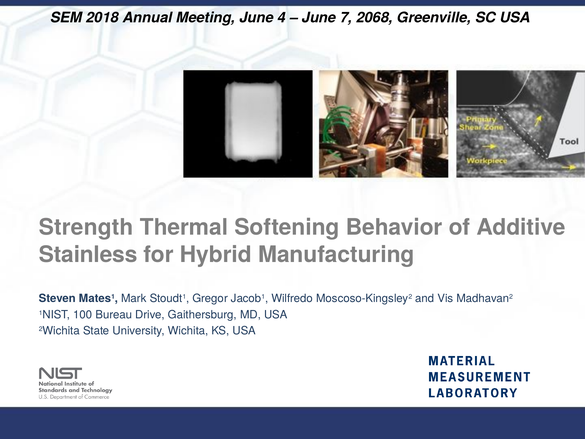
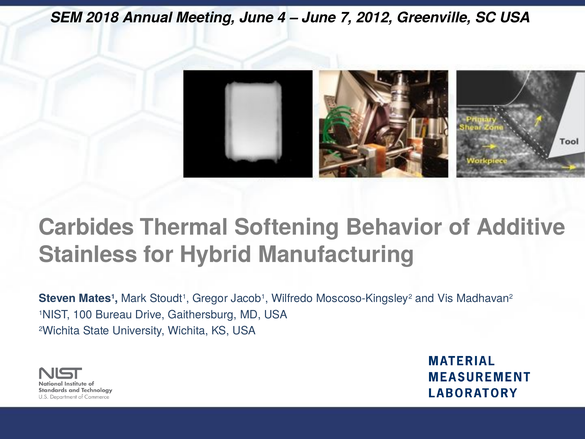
2068: 2068 -> 2012
Strength: Strength -> Carbides
